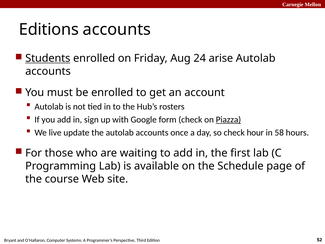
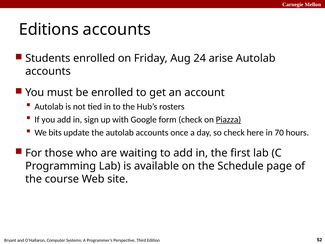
Students underline: present -> none
live: live -> bits
hour: hour -> here
58: 58 -> 70
